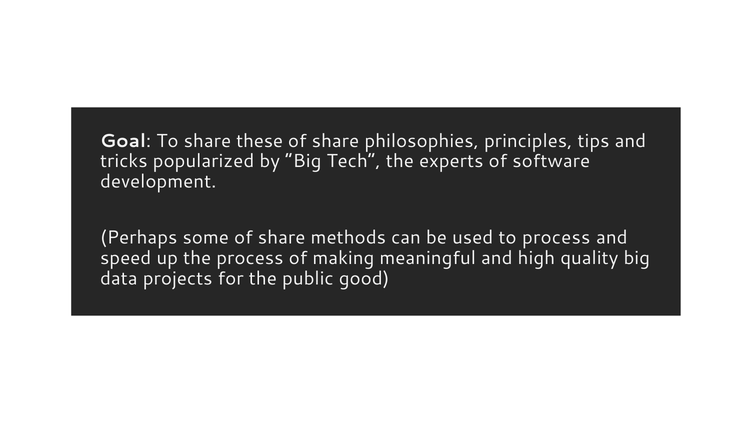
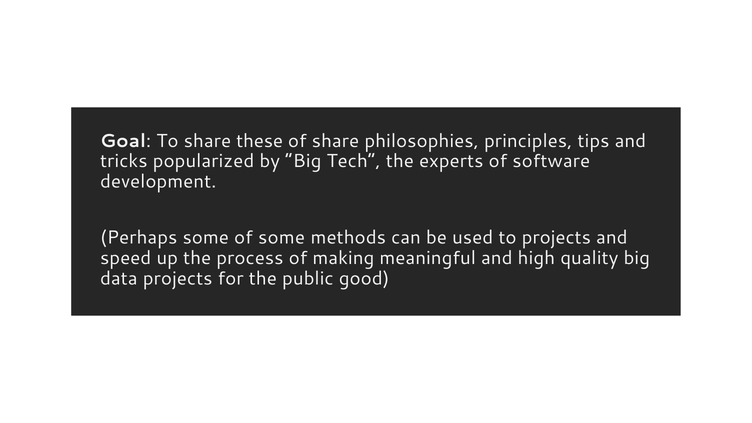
some of share: share -> some
to process: process -> projects
